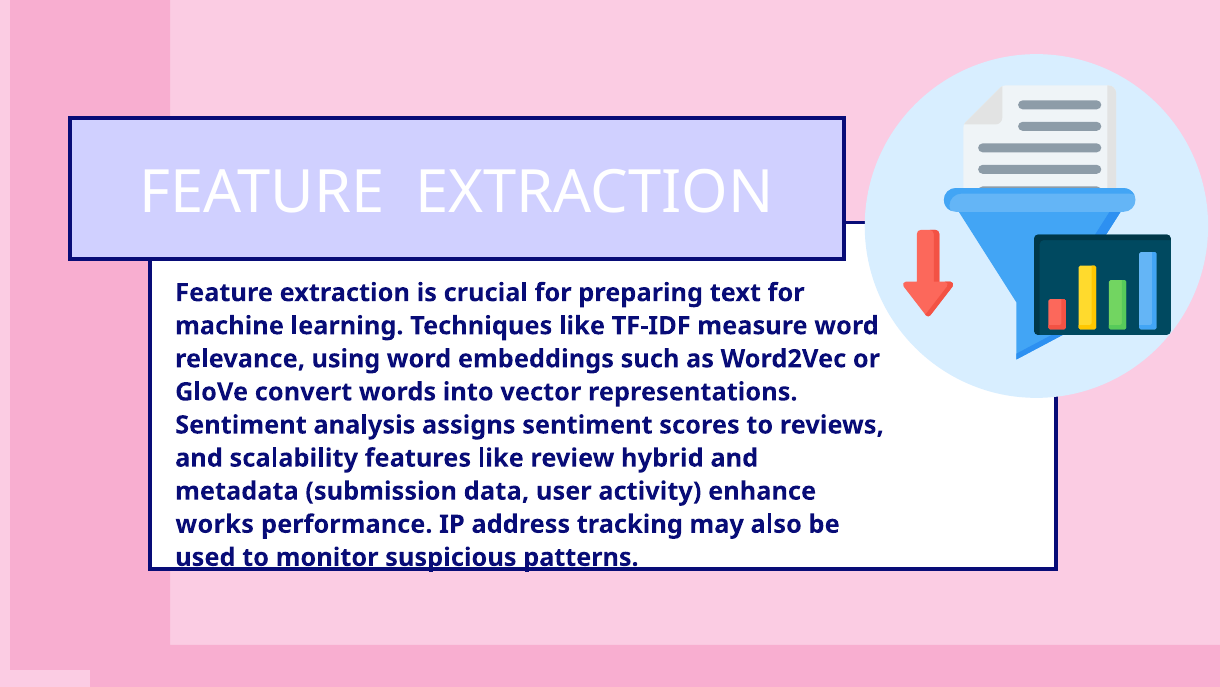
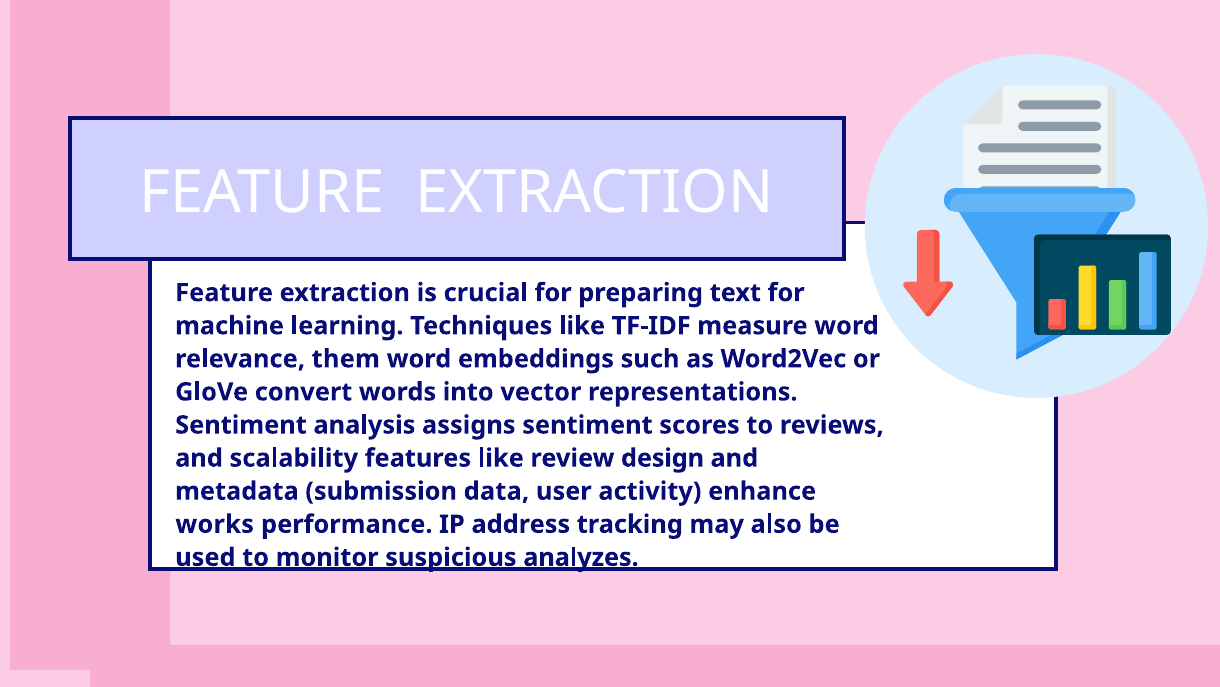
using: using -> them
hybrid: hybrid -> design
patterns: patterns -> analyzes
